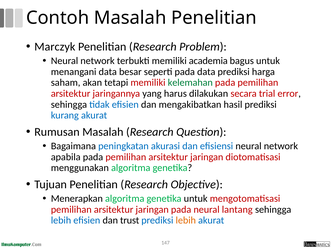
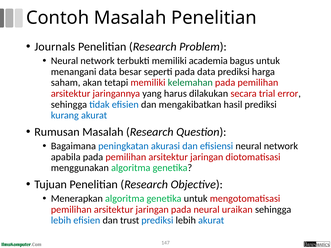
Marczyk: Marczyk -> Journals
lantang: lantang -> uraikan
lebih at (186, 221) colour: orange -> black
